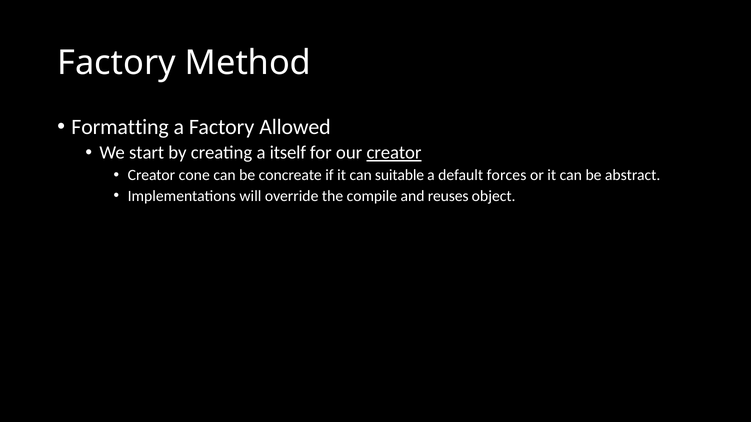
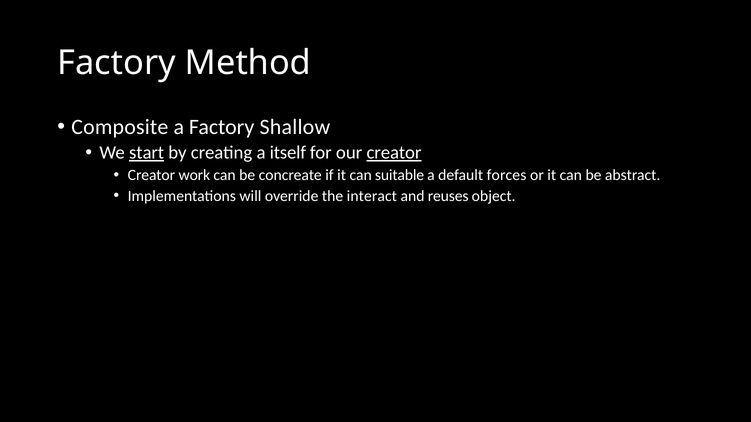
Formatting: Formatting -> Composite
Allowed: Allowed -> Shallow
start underline: none -> present
cone: cone -> work
compile: compile -> interact
